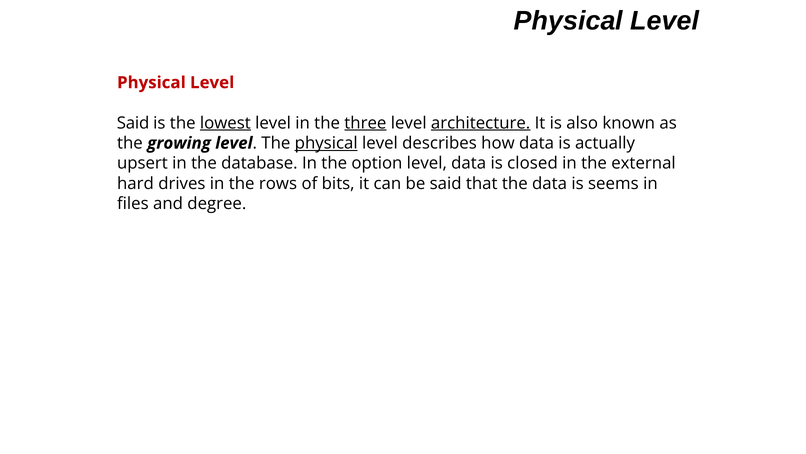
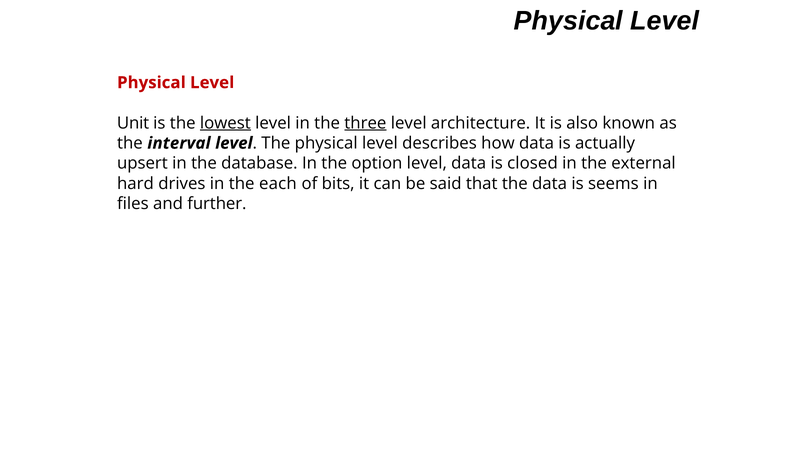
Said at (133, 123): Said -> Unit
architecture underline: present -> none
growing: growing -> interval
physical at (326, 143) underline: present -> none
rows: rows -> each
degree: degree -> further
